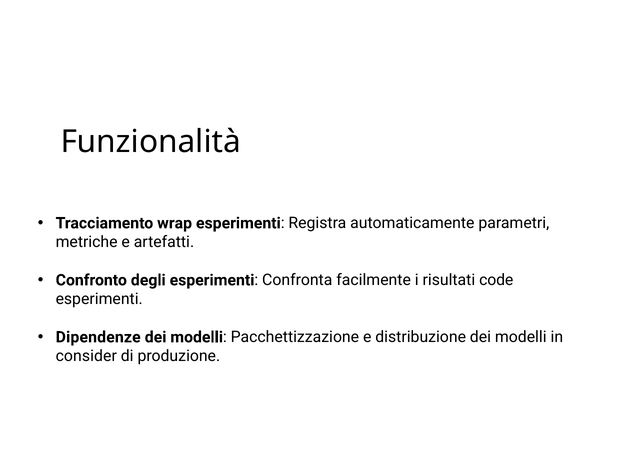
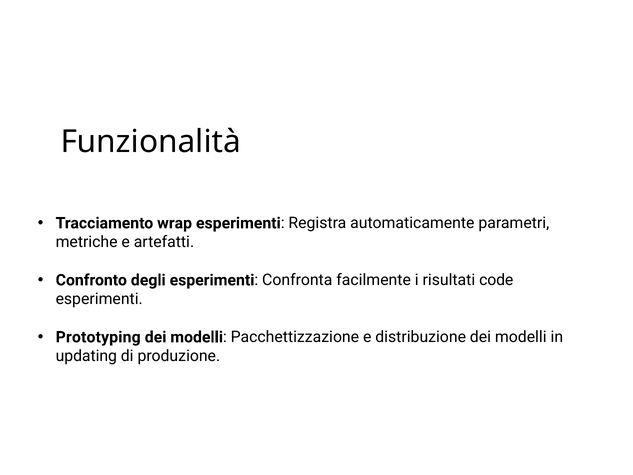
Dipendenze: Dipendenze -> Prototyping
consider: consider -> updating
